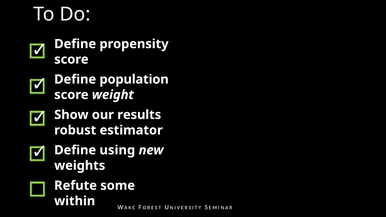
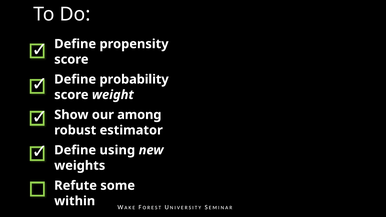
population: population -> probability
results: results -> among
